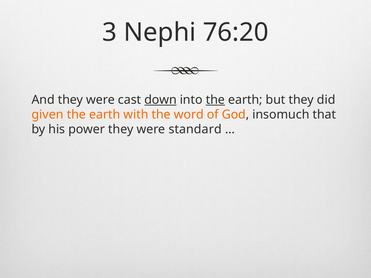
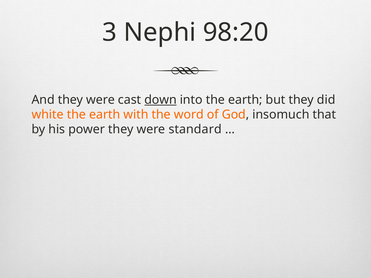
76:20: 76:20 -> 98:20
the at (215, 100) underline: present -> none
given: given -> white
